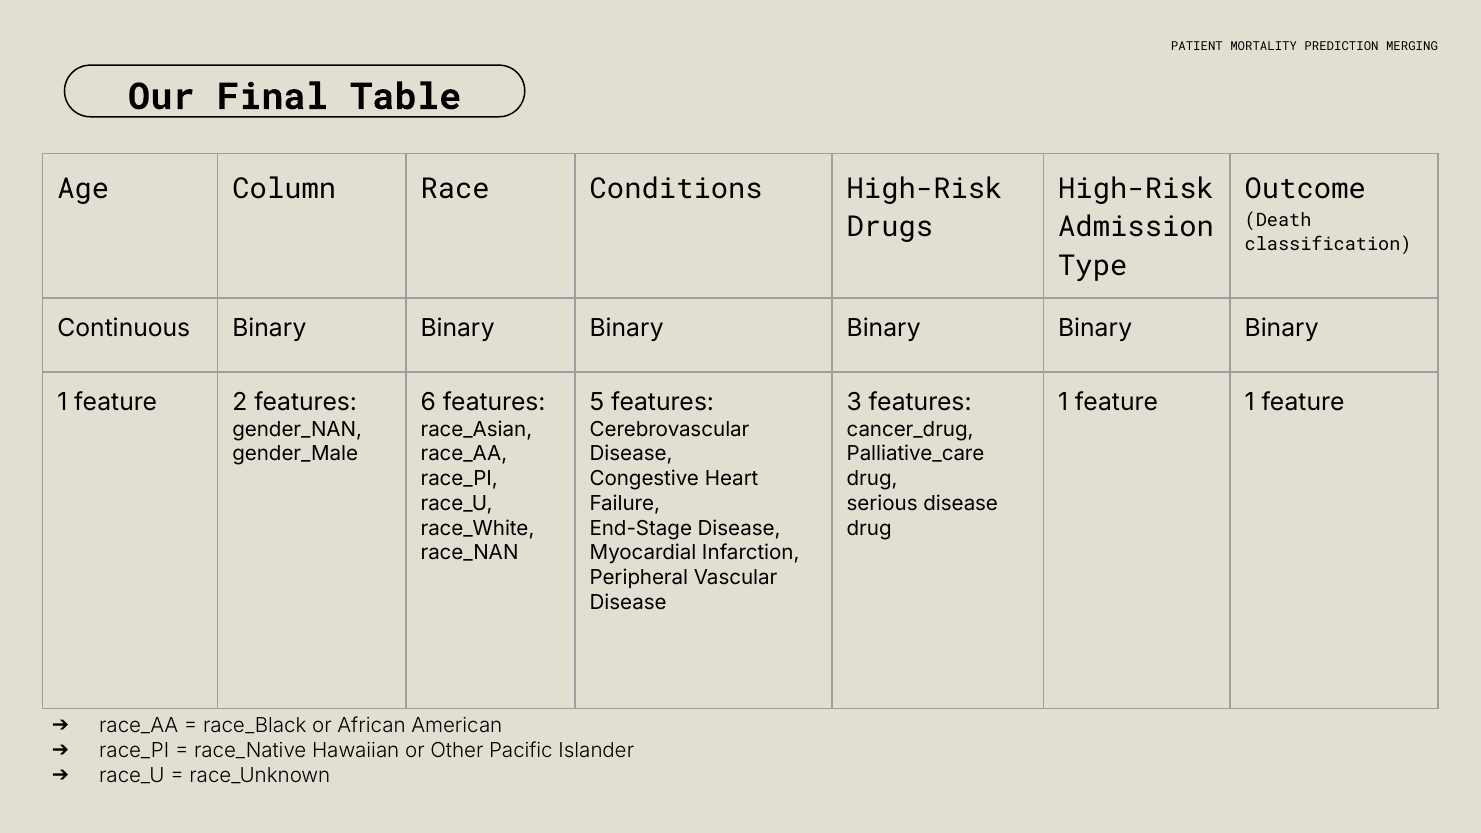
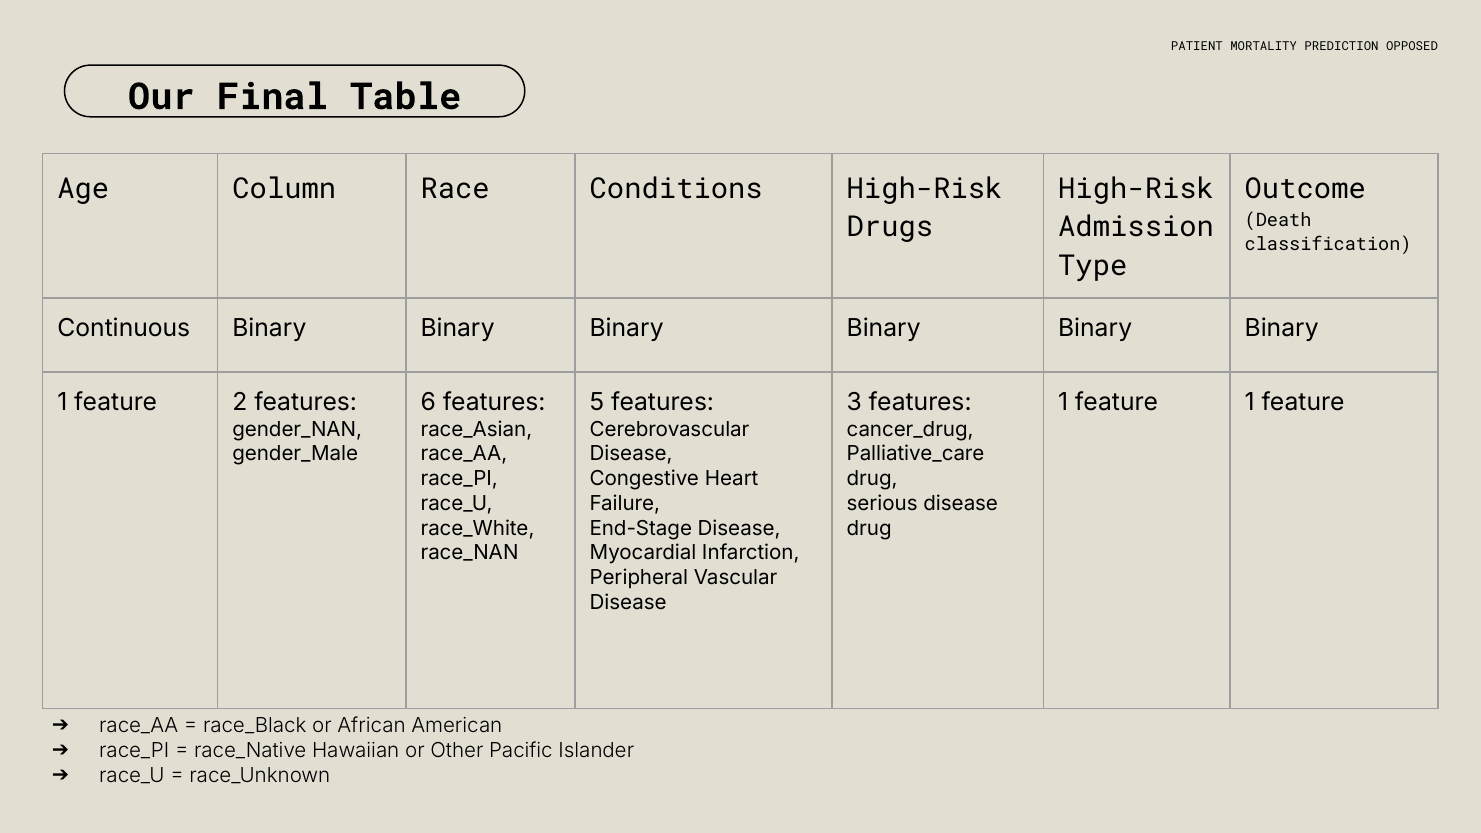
MERGING: MERGING -> OPPOSED
